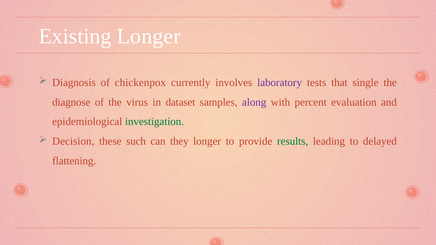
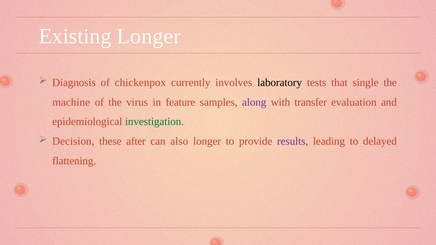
laboratory colour: purple -> black
diagnose: diagnose -> machine
dataset: dataset -> feature
percent: percent -> transfer
such: such -> after
they: they -> also
results colour: green -> purple
